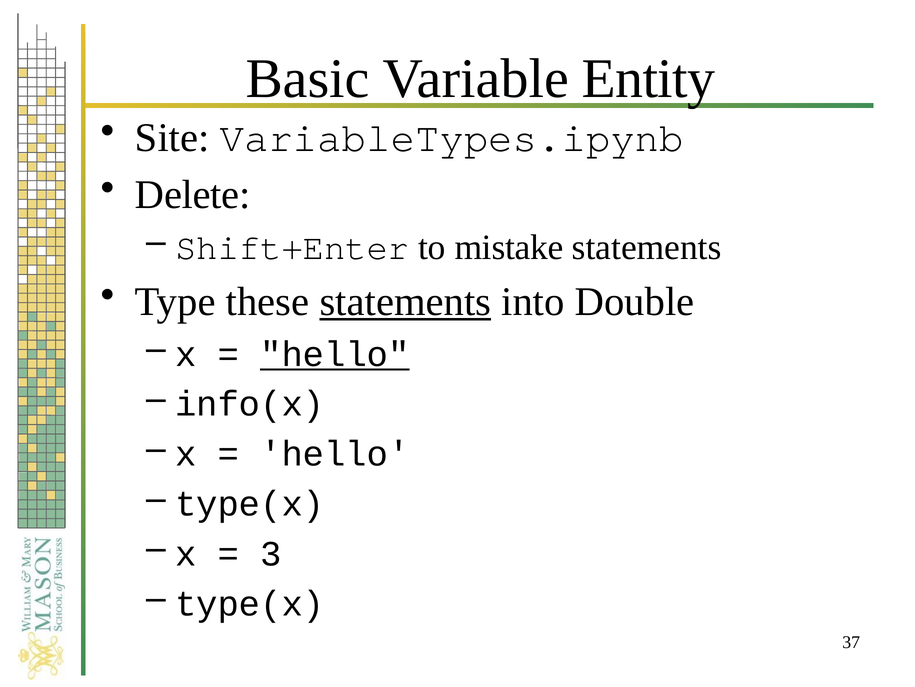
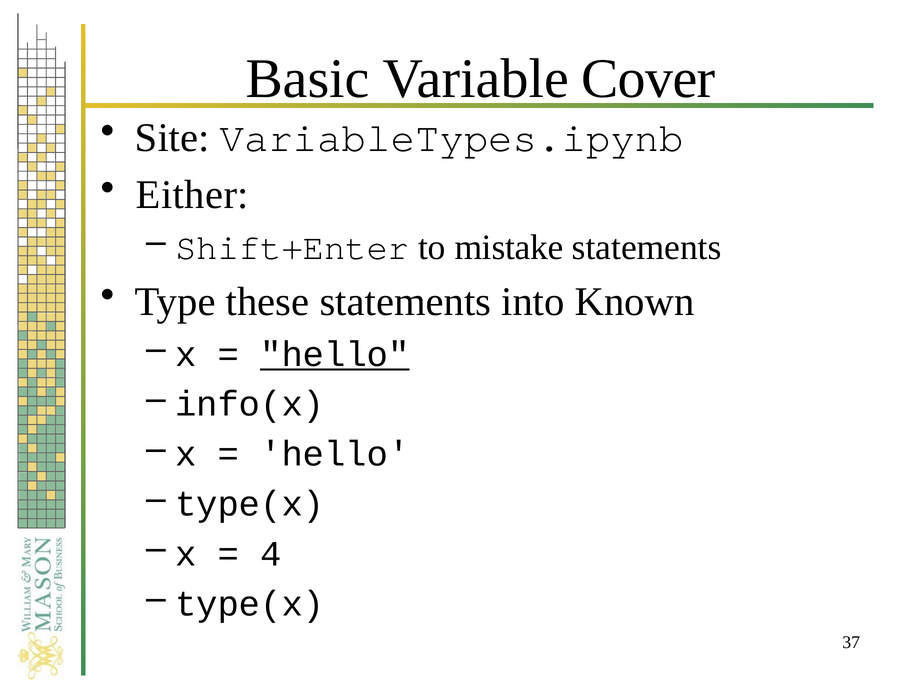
Entity: Entity -> Cover
Delete: Delete -> Either
statements at (405, 301) underline: present -> none
Double: Double -> Known
3: 3 -> 4
